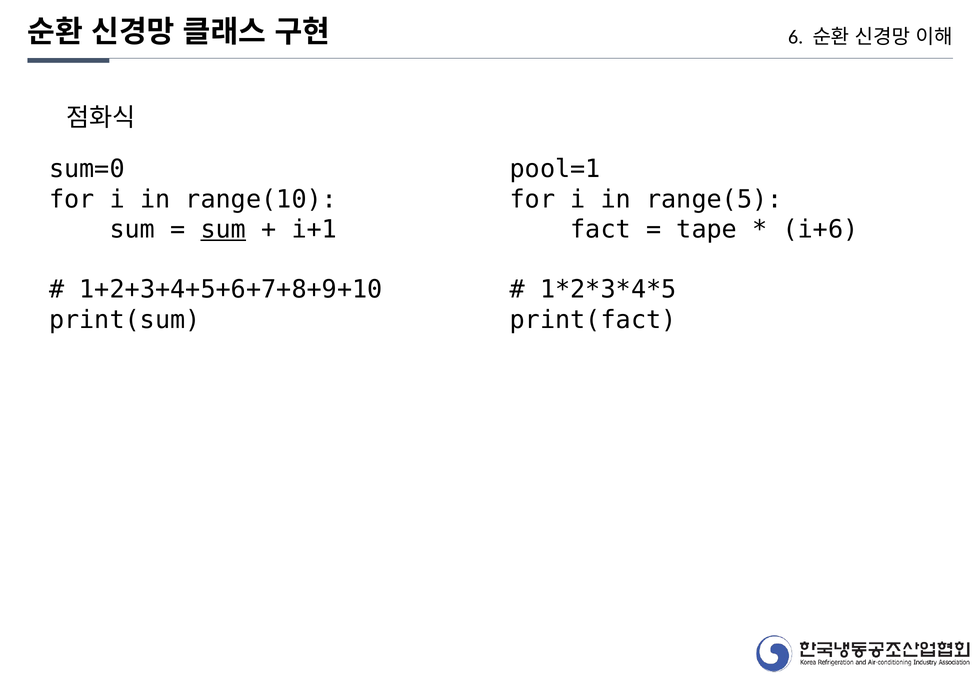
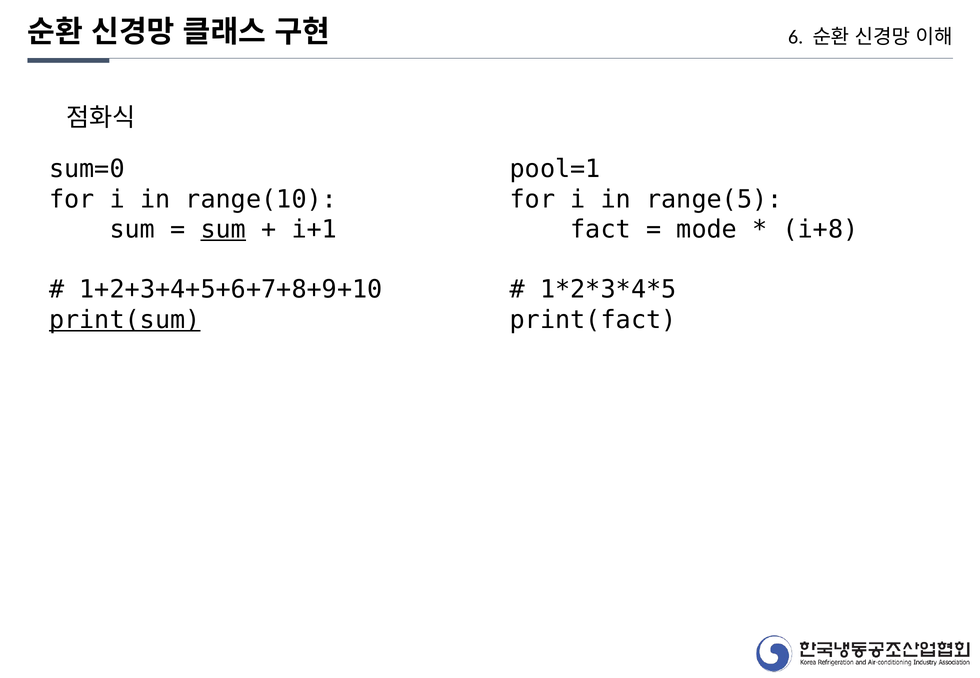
tape: tape -> mode
i+6: i+6 -> i+8
print(sum underline: none -> present
